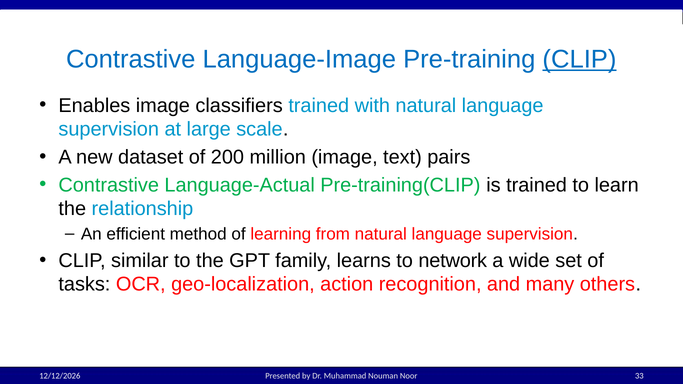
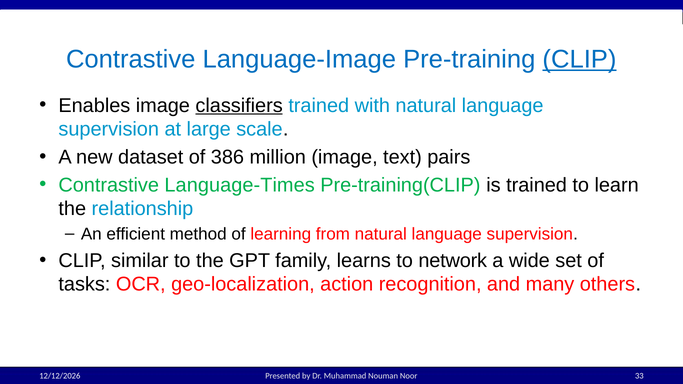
classifiers underline: none -> present
200: 200 -> 386
Language-Actual: Language-Actual -> Language-Times
